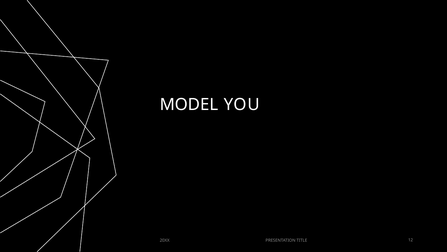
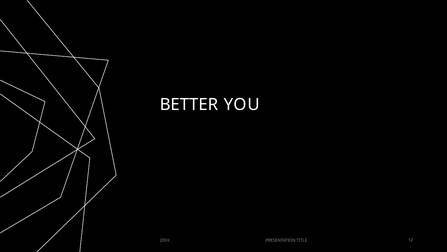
MODEL: MODEL -> BETTER
